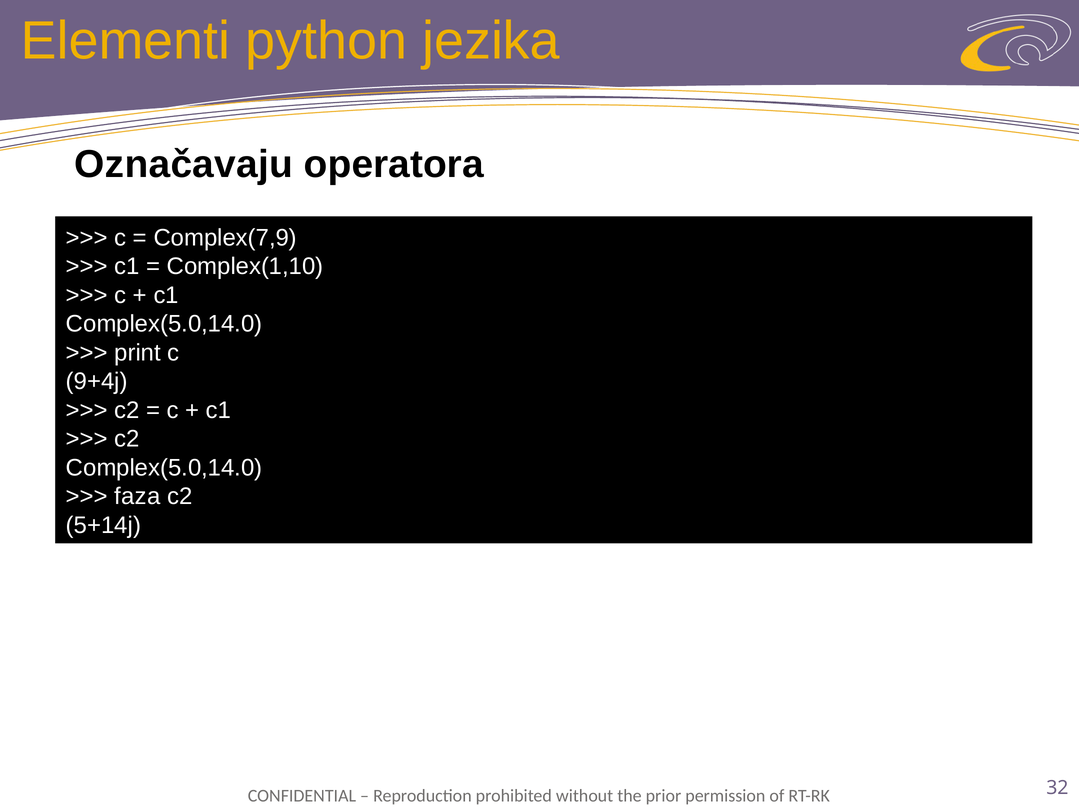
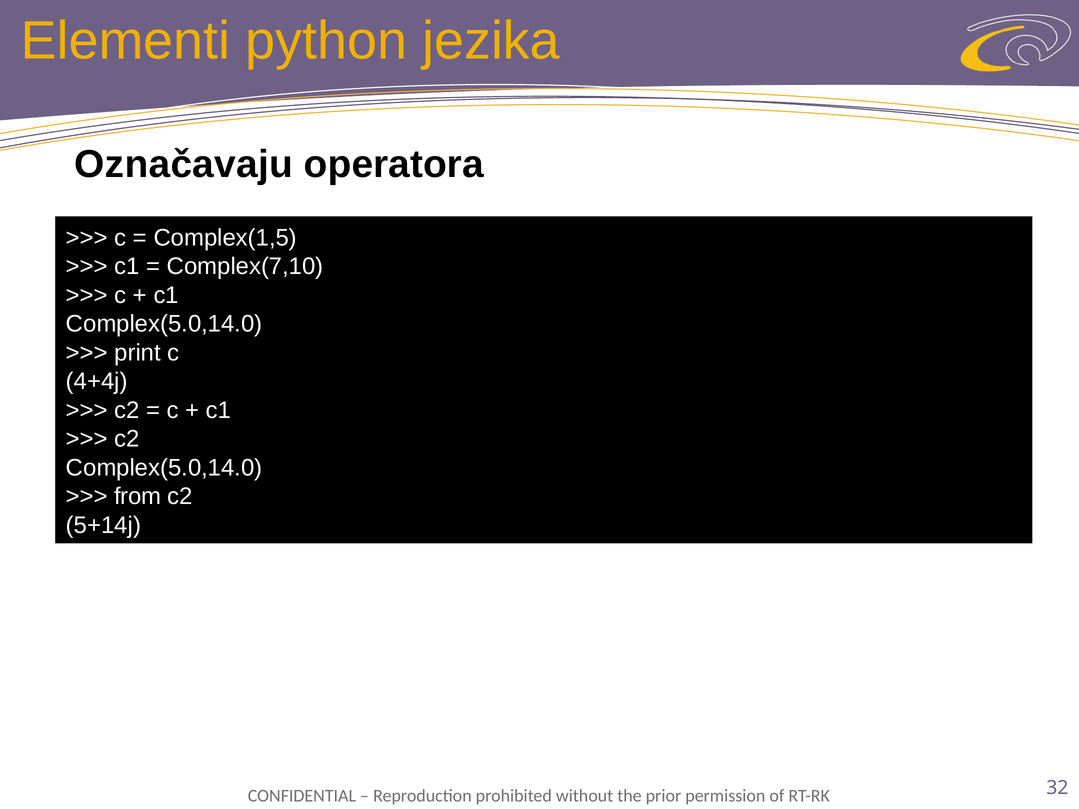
Complex(7,9: Complex(7,9 -> Complex(1,5
Complex(1,10: Complex(1,10 -> Complex(7,10
9+4j: 9+4j -> 4+4j
faza: faza -> from
